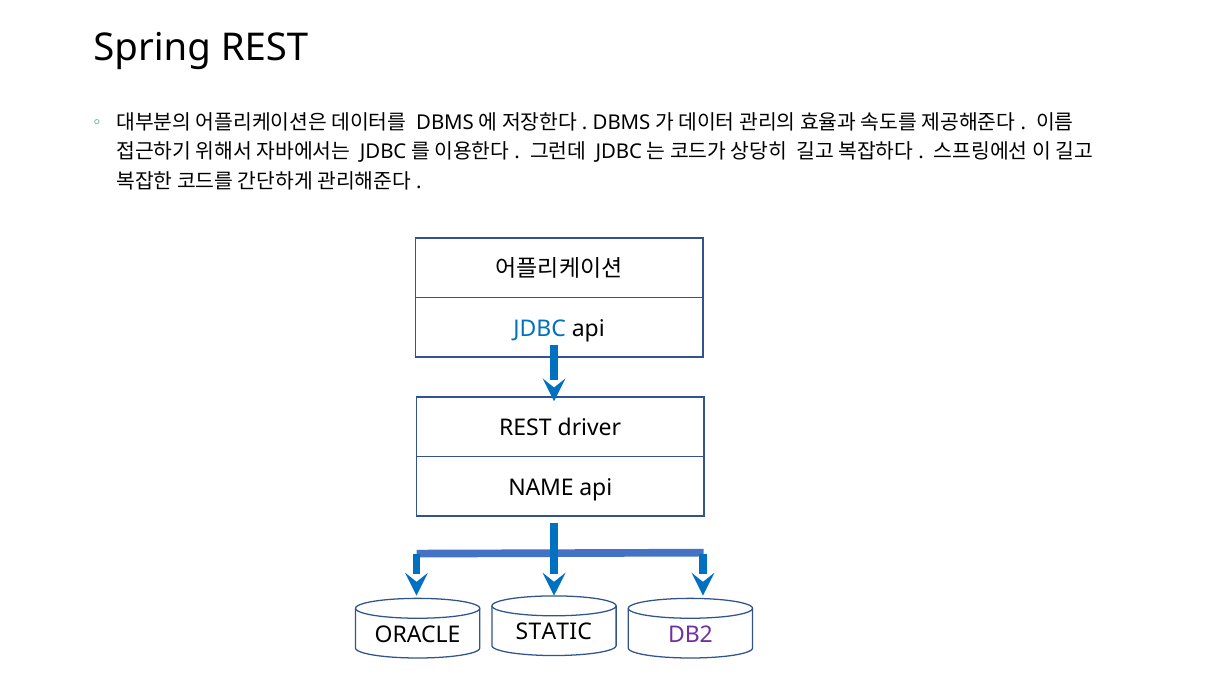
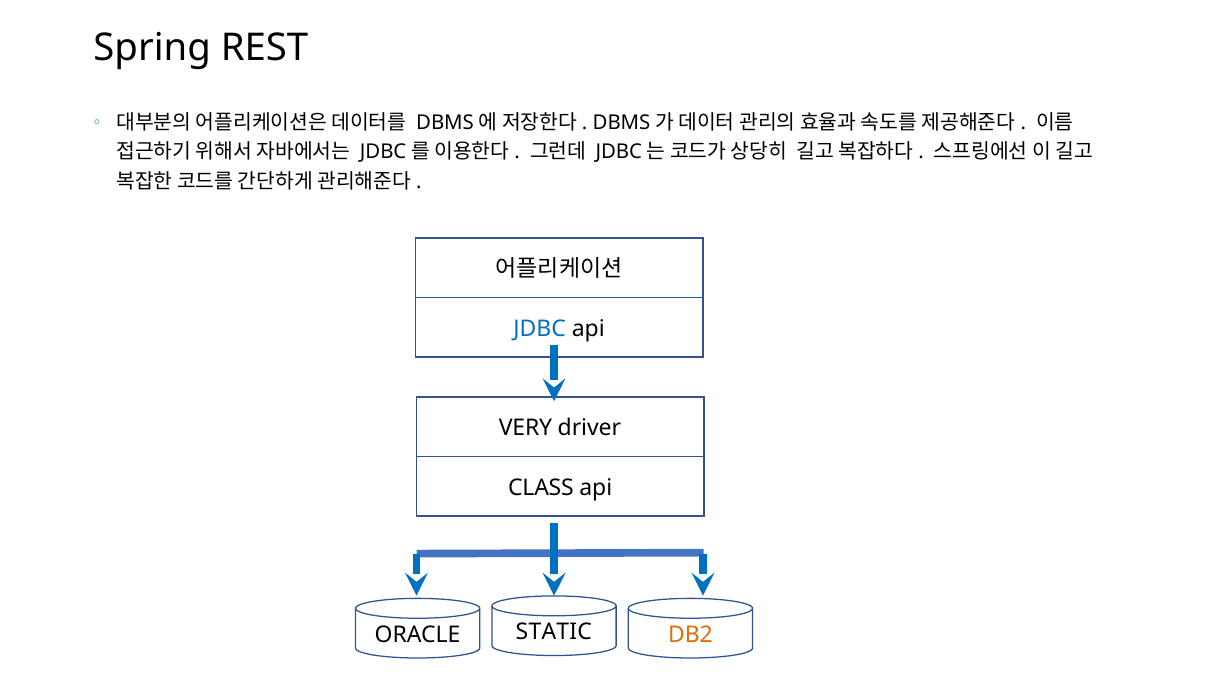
REST at (525, 429): REST -> VERY
NAME: NAME -> CLASS
DB2 colour: purple -> orange
